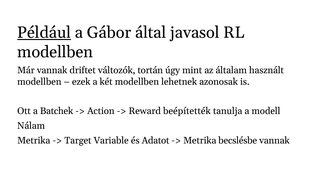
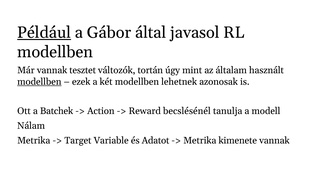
driftet: driftet -> tesztet
modellben at (39, 82) underline: none -> present
beépítették: beépítették -> becslésénél
becslésbe: becslésbe -> kimenete
